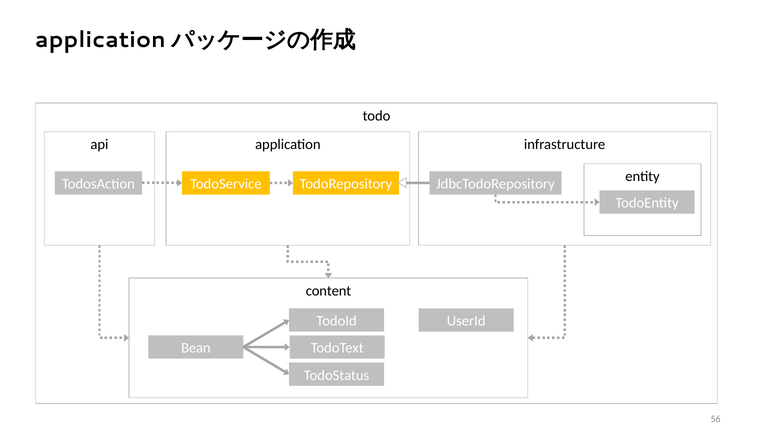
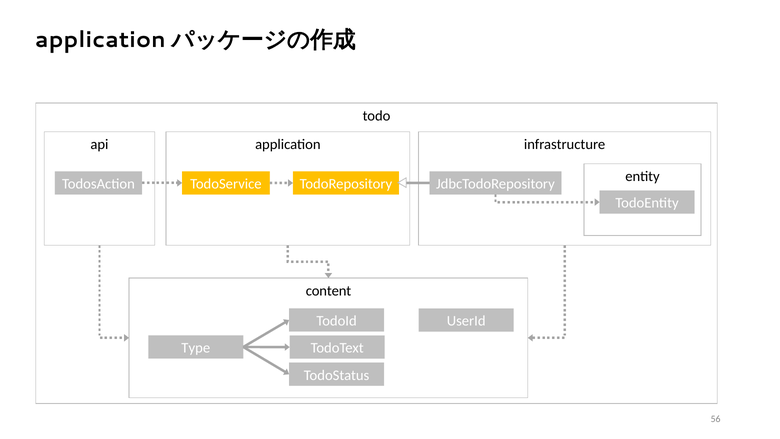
Bean: Bean -> Type
